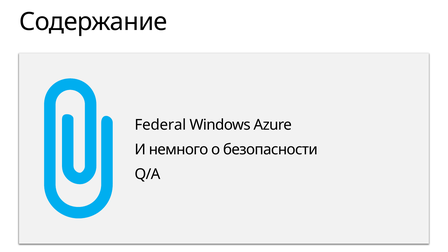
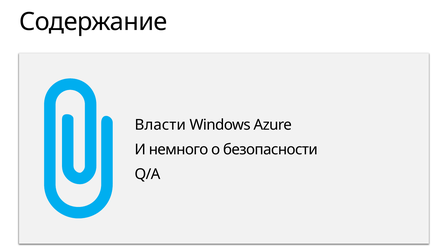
Federal: Federal -> Власти
